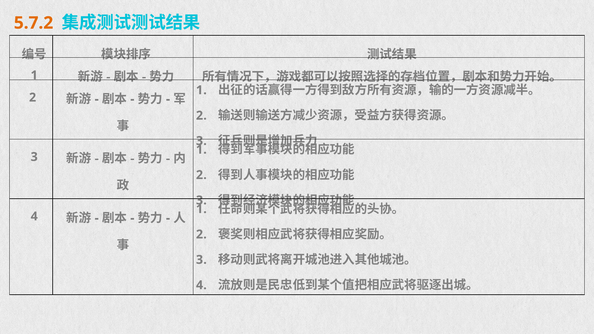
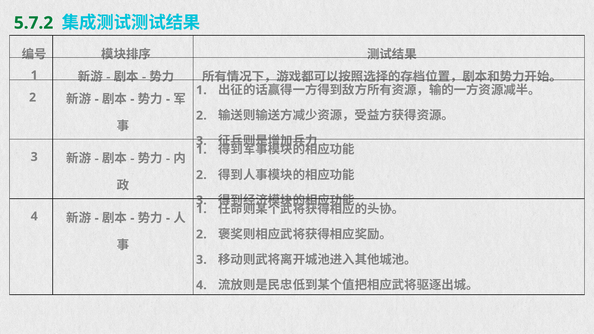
5.7.2 colour: orange -> green
